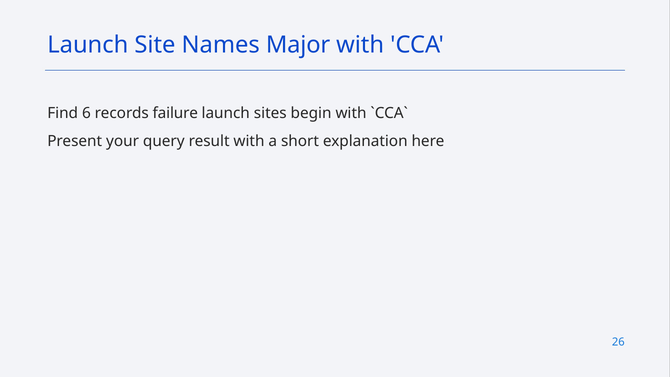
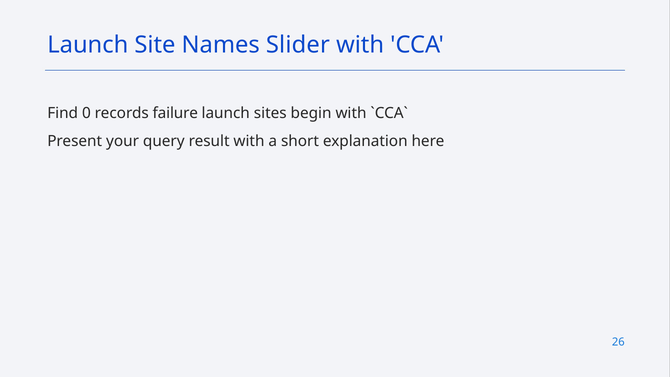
Major: Major -> Slider
6: 6 -> 0
